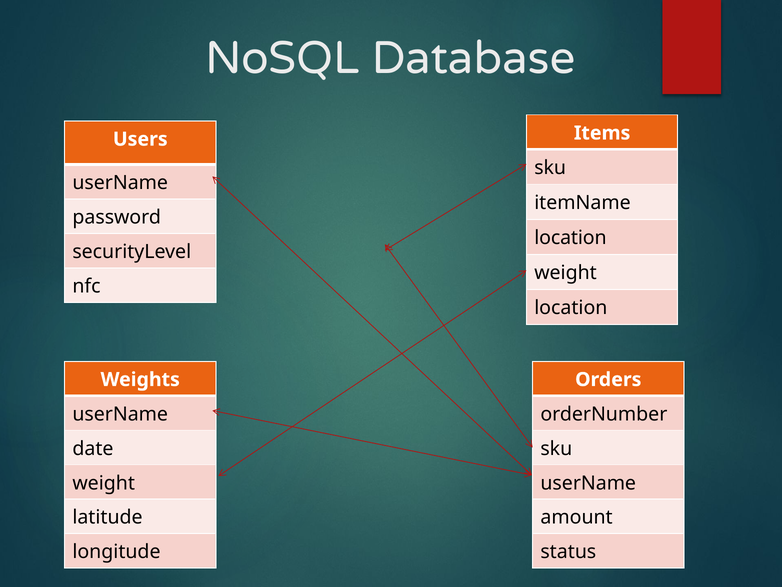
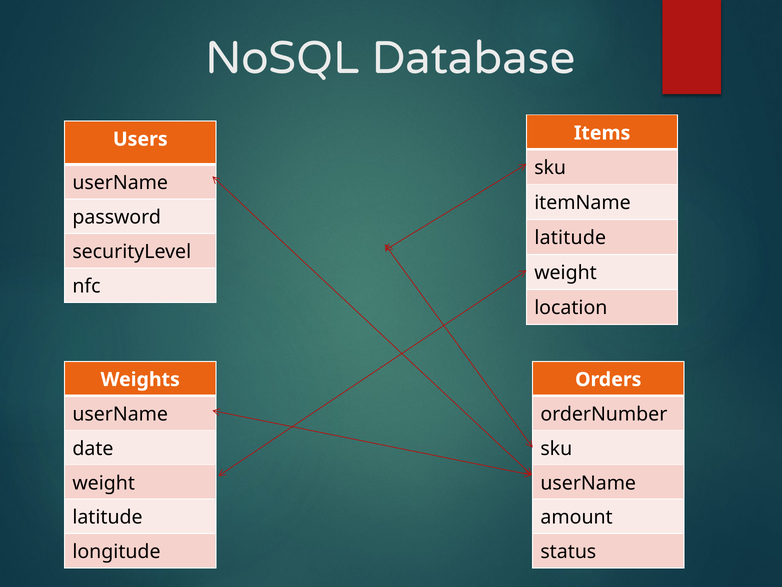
location at (570, 237): location -> latitude
